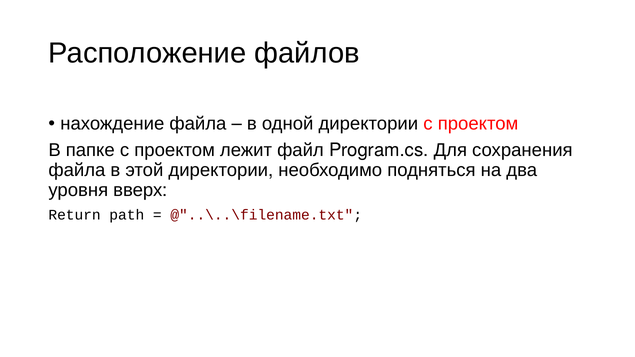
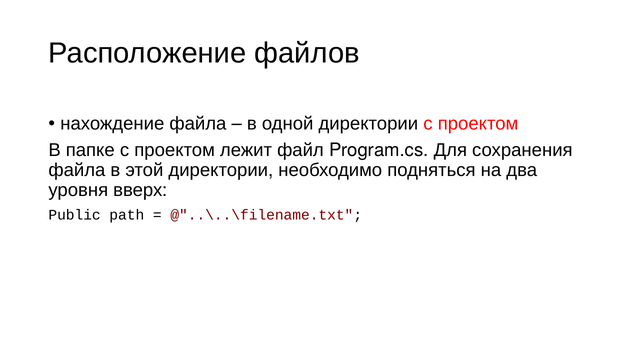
Return: Return -> Public
